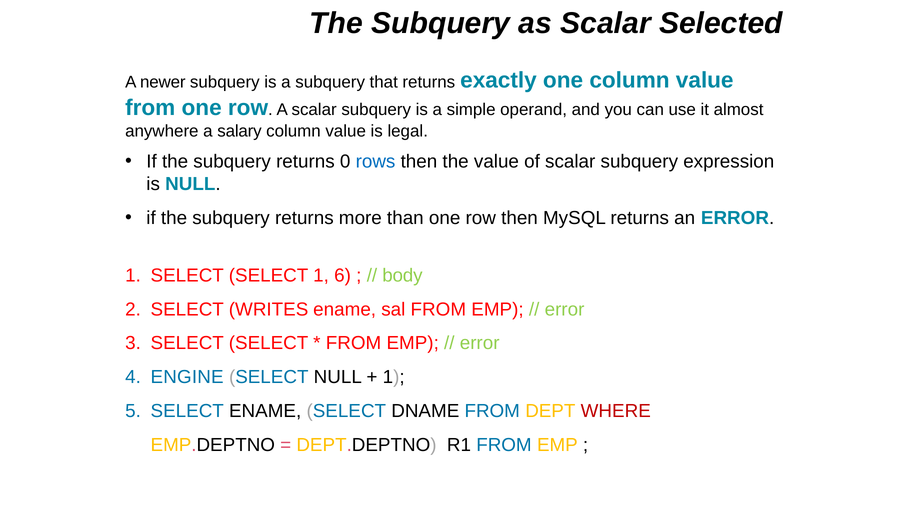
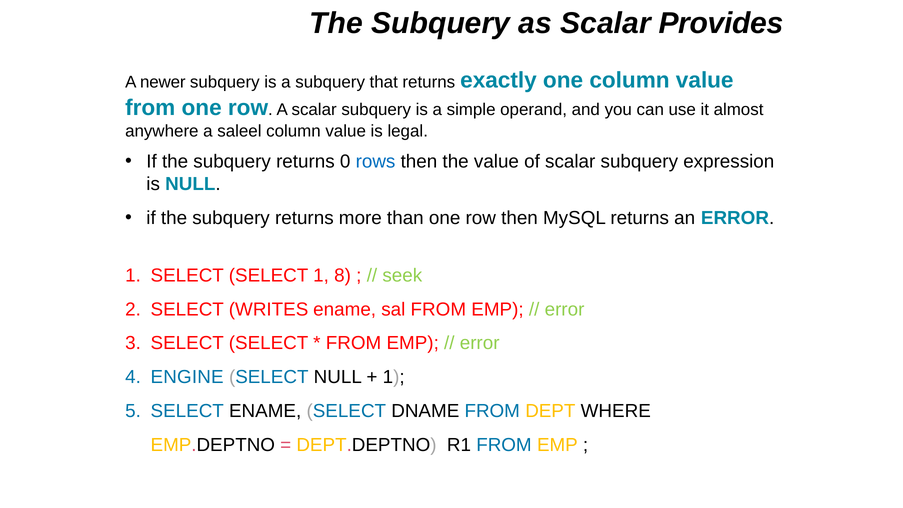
Selected: Selected -> Provides
salary: salary -> saleel
6: 6 -> 8
body: body -> seek
WHERE colour: red -> black
